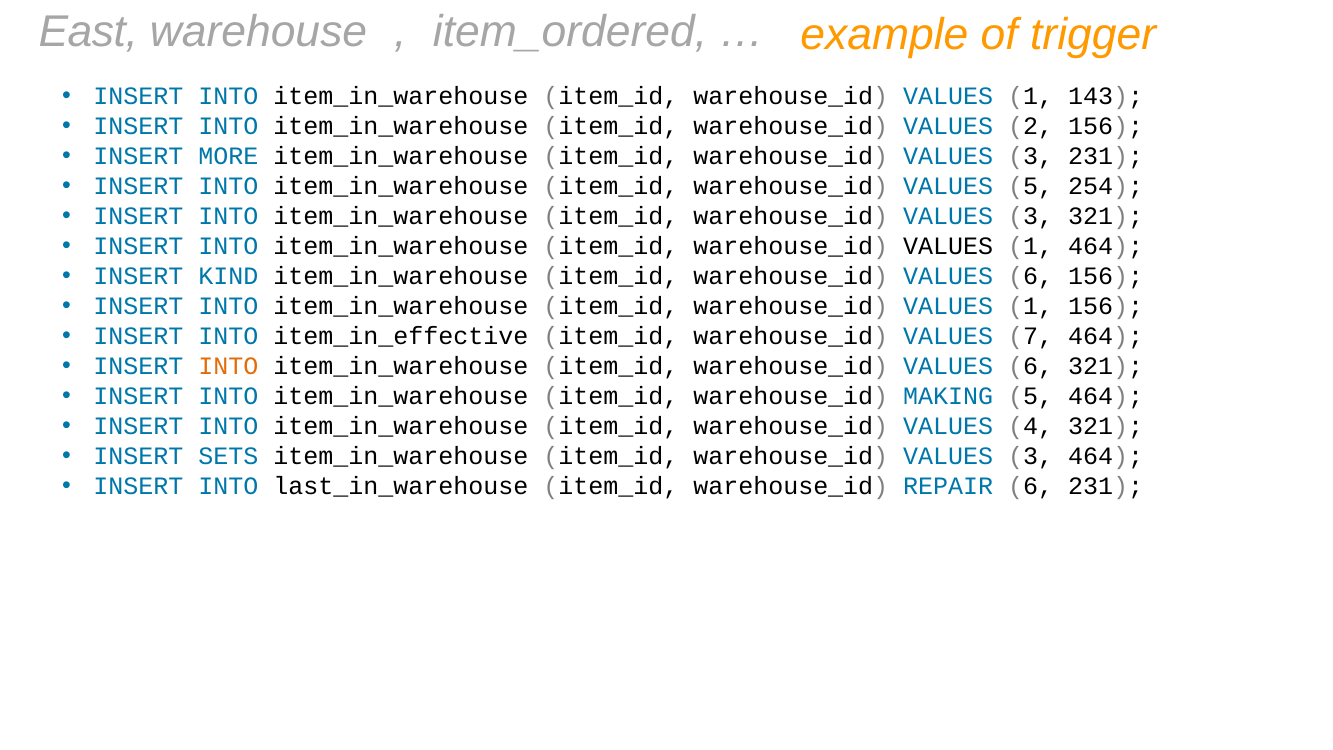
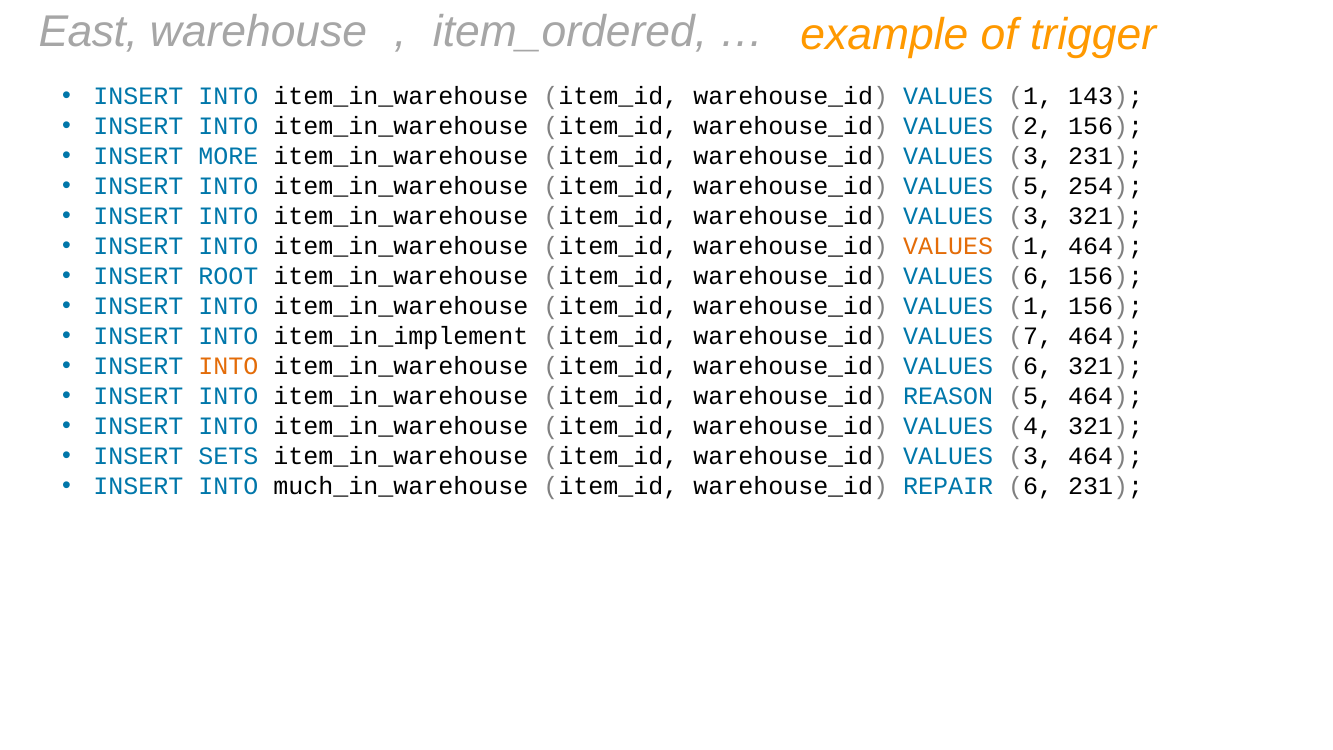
VALUES at (948, 246) colour: black -> orange
KIND: KIND -> ROOT
item_in_effective: item_in_effective -> item_in_implement
MAKING: MAKING -> REASON
last_in_warehouse: last_in_warehouse -> much_in_warehouse
